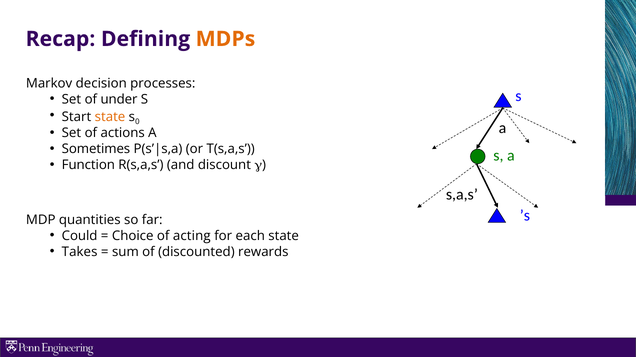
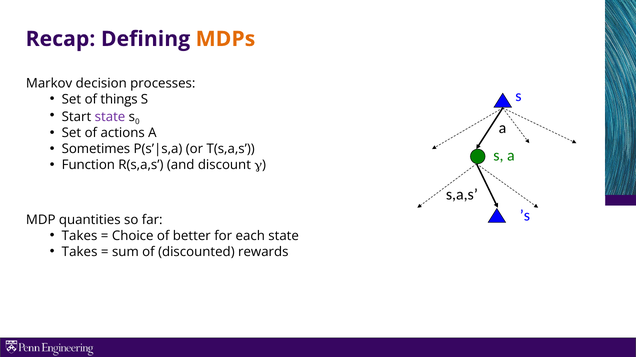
under: under -> things
state at (110, 117) colour: orange -> purple
Could at (80, 236): Could -> Takes
acting: acting -> better
